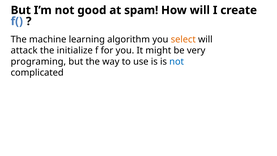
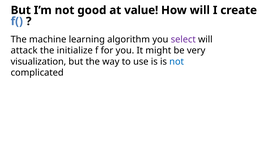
spam: spam -> value
select colour: orange -> purple
programing: programing -> visualization
